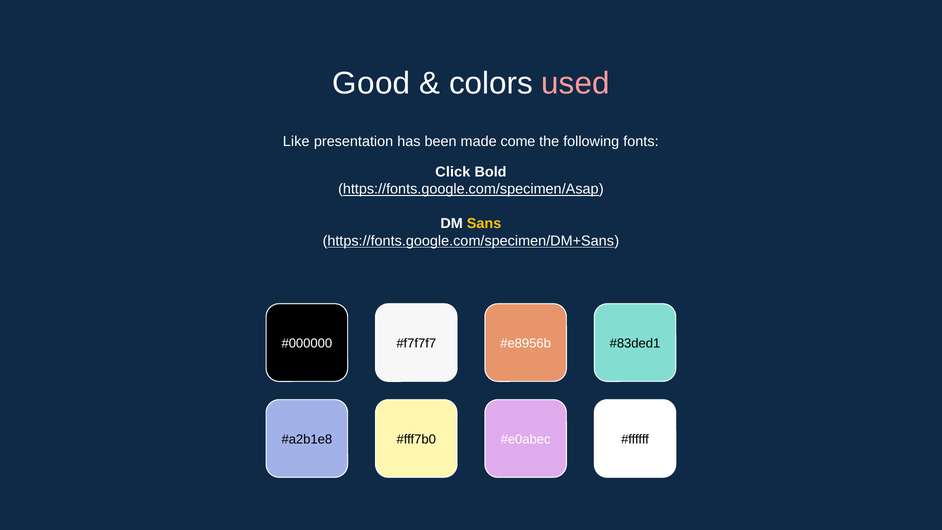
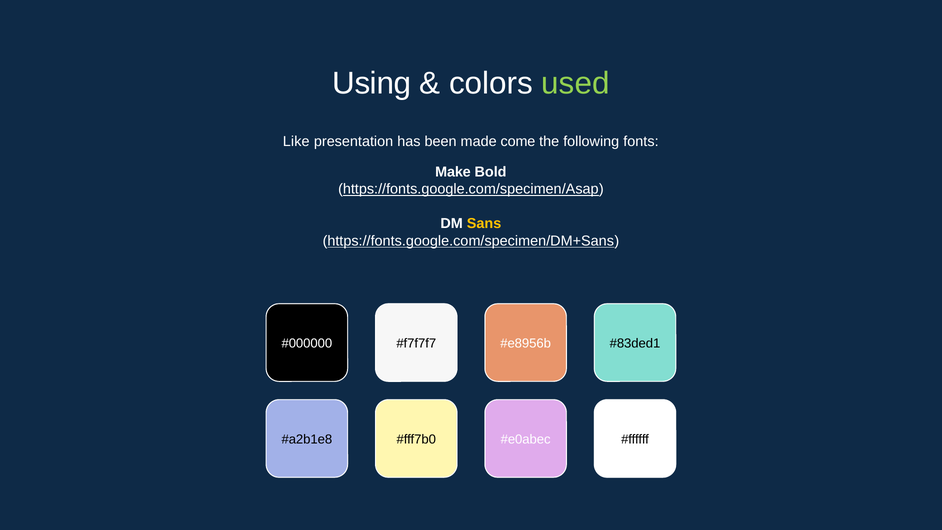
Good: Good -> Using
used colour: pink -> light green
Click: Click -> Make
